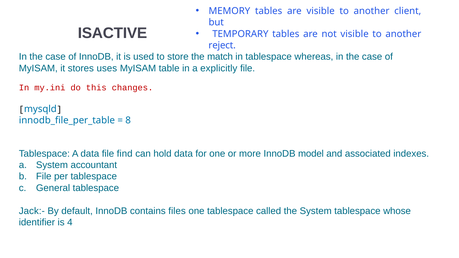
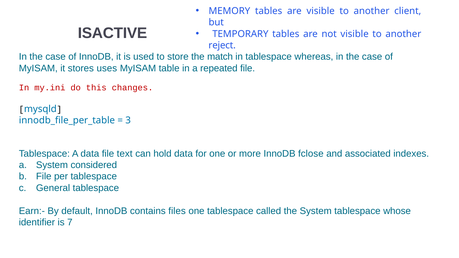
explicitly: explicitly -> repeated
8: 8 -> 3
find: find -> text
model: model -> fclose
accountant: accountant -> considered
Jack:-: Jack:- -> Earn:-
4: 4 -> 7
